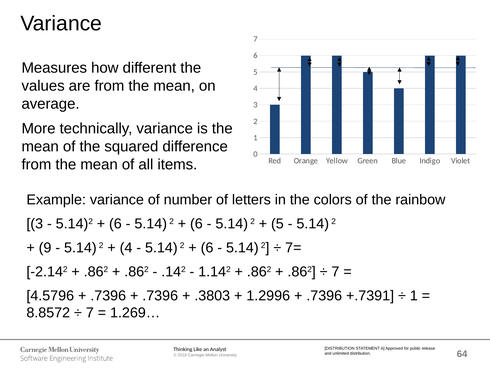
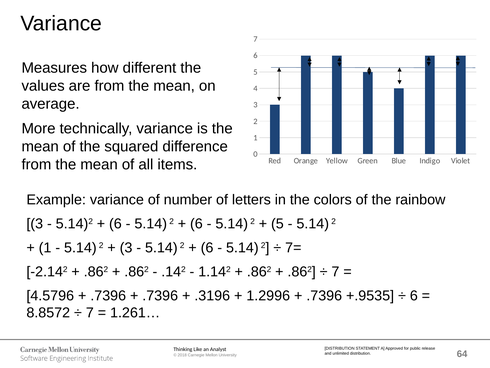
9 at (45, 247): 9 -> 1
4 at (126, 247): 4 -> 3
.3803: .3803 -> .3196
+.7391: +.7391 -> +.9535
1 at (414, 295): 1 -> 6
1.269…: 1.269… -> 1.261…
